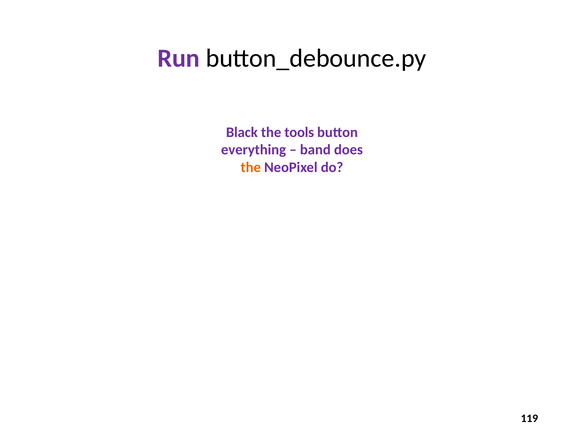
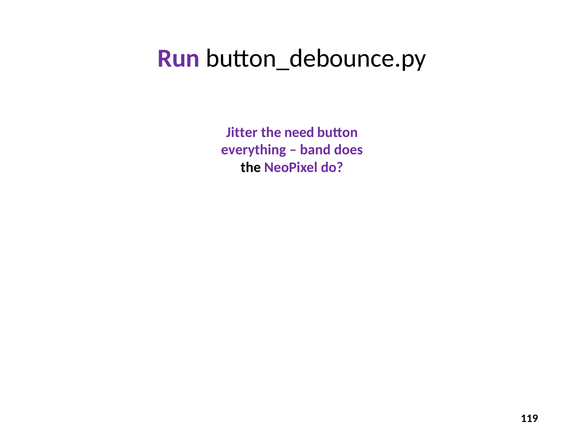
Black: Black -> Jitter
tools: tools -> need
the at (251, 167) colour: orange -> black
